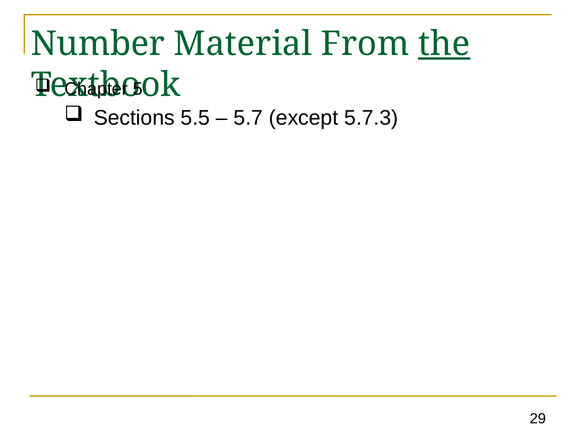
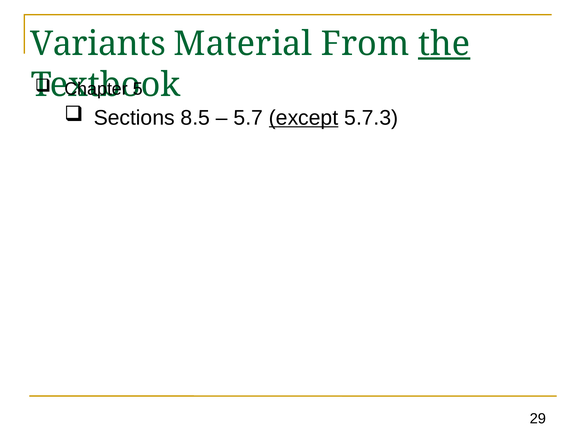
Number: Number -> Variants
5.5: 5.5 -> 8.5
except underline: none -> present
